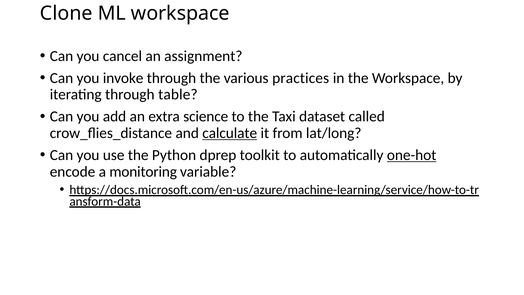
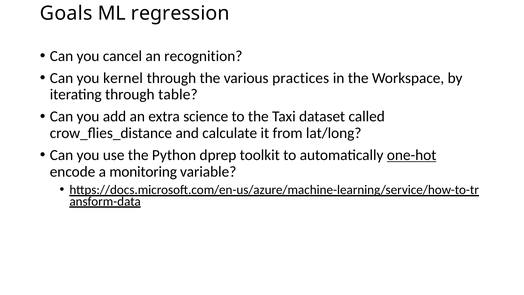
Clone: Clone -> Goals
ML workspace: workspace -> regression
assignment: assignment -> recognition
invoke: invoke -> kernel
calculate underline: present -> none
